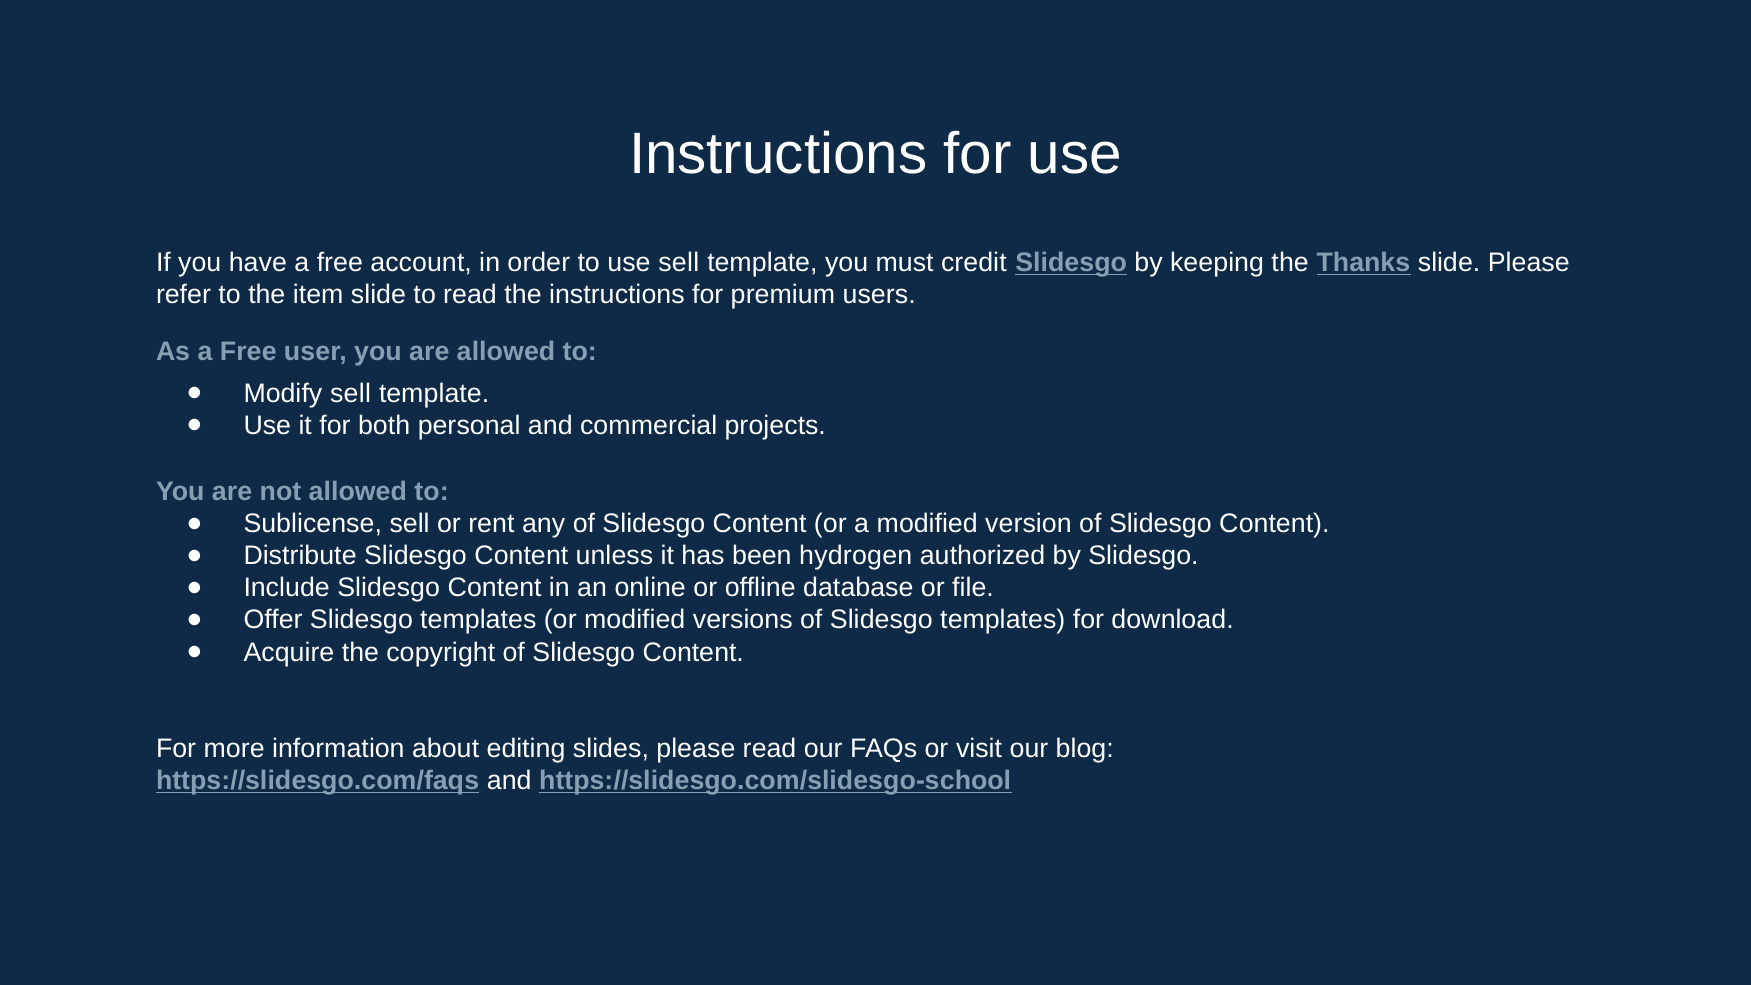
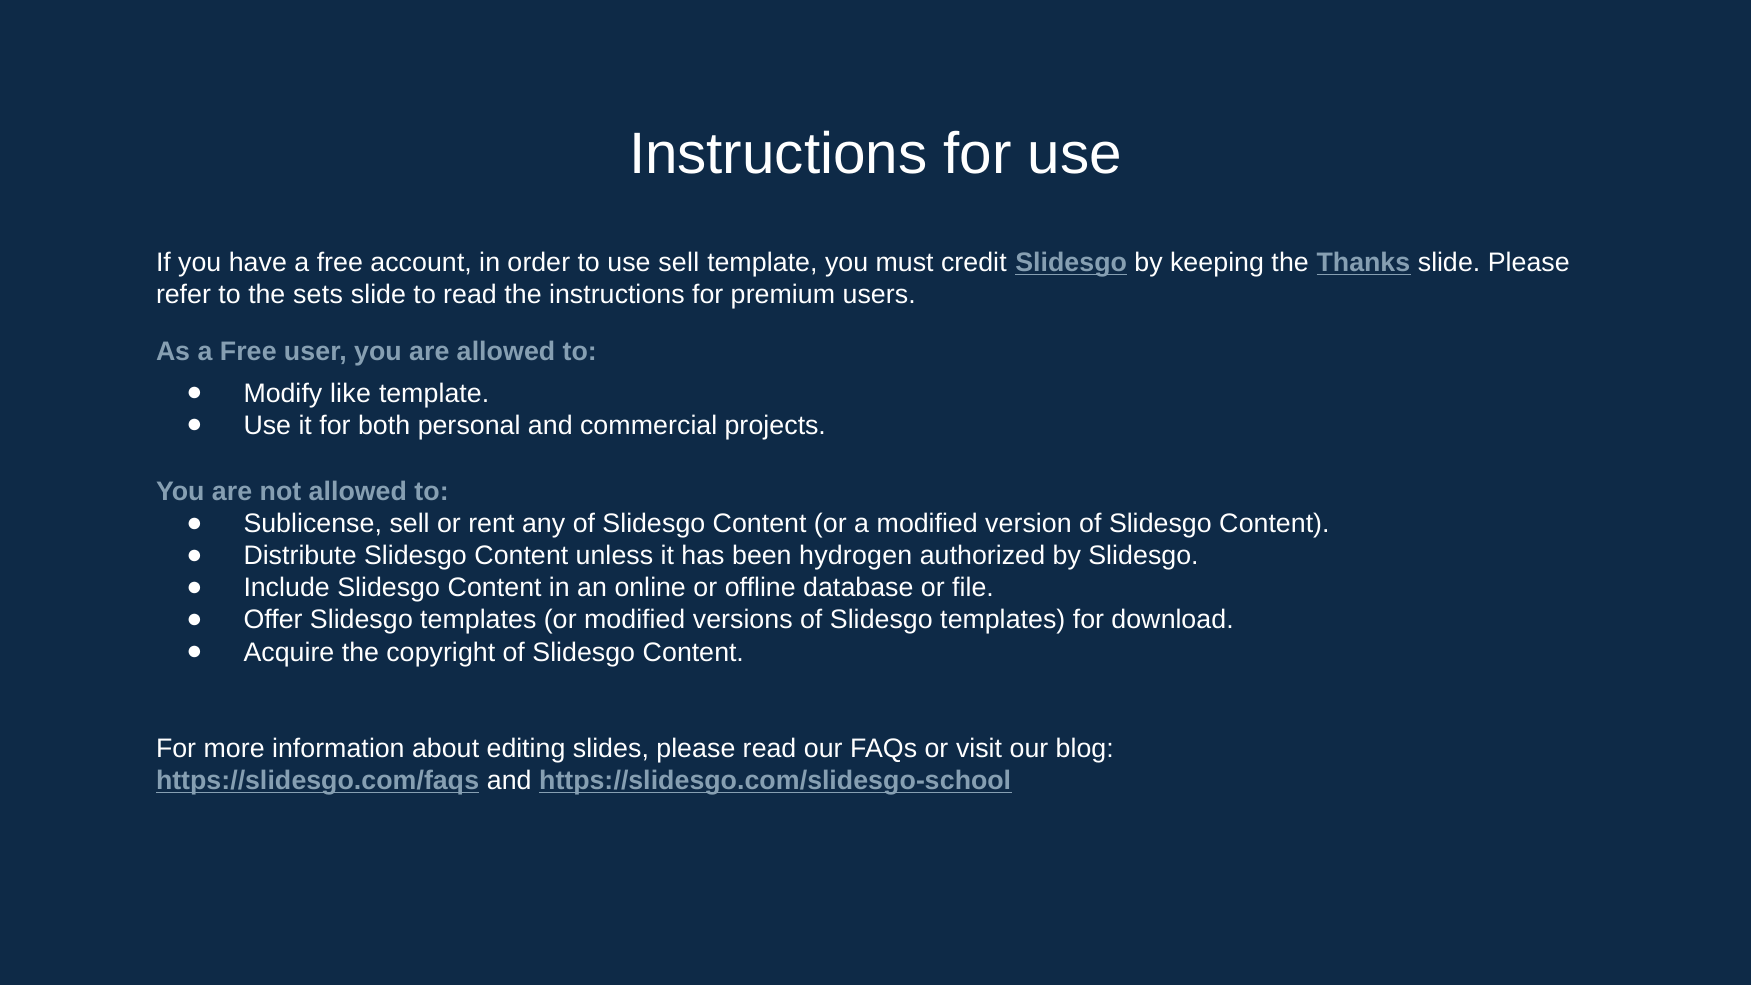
item: item -> sets
Modify sell: sell -> like
